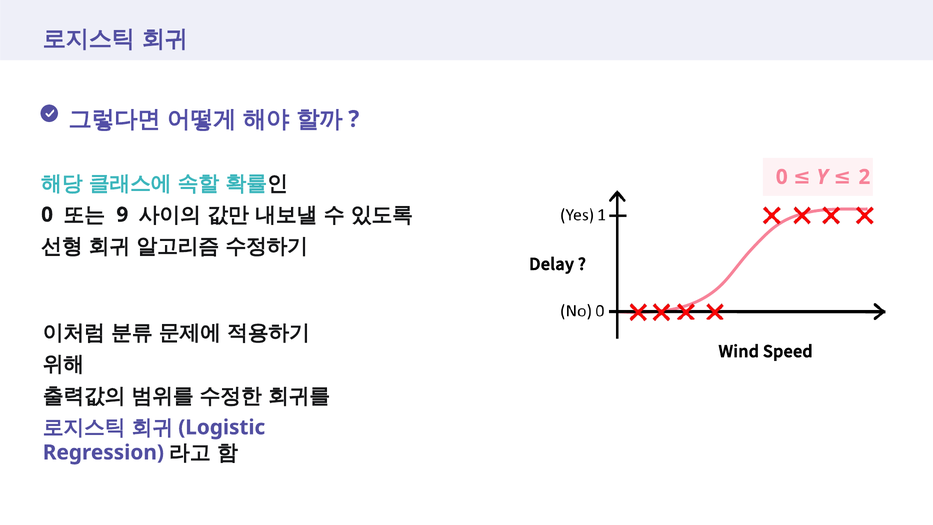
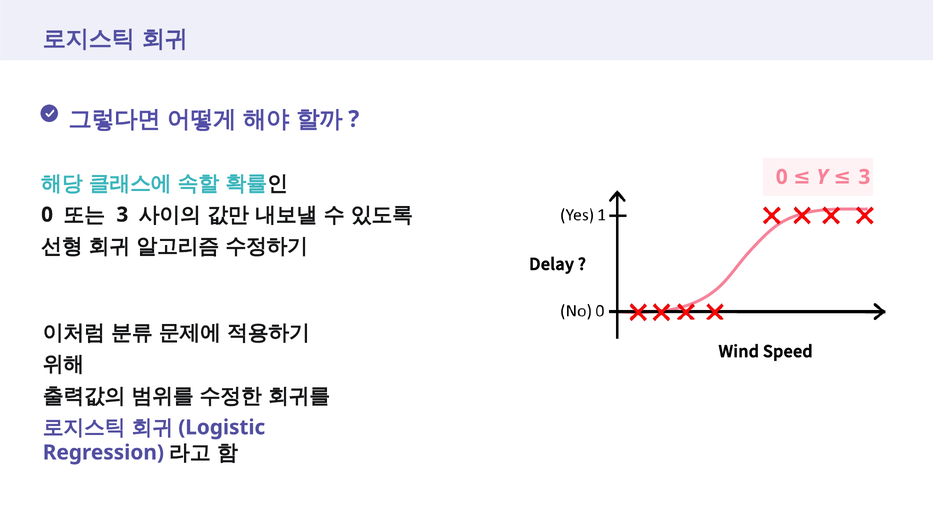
2 at (864, 177): 2 -> 3
9 at (122, 215): 9 -> 3
